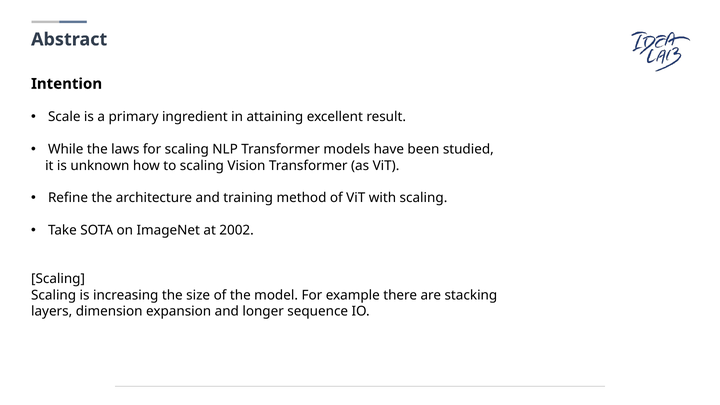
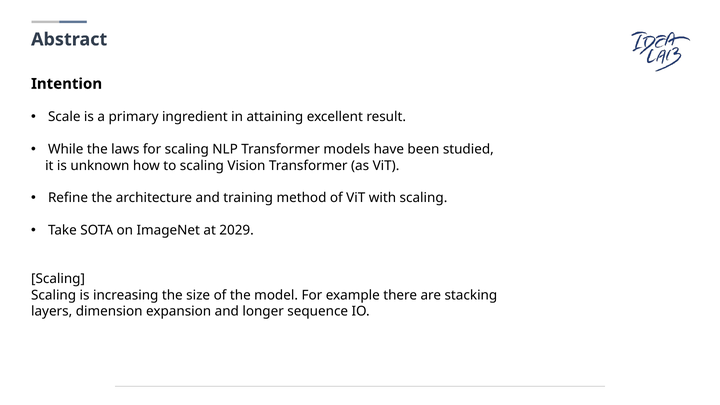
2002: 2002 -> 2029
